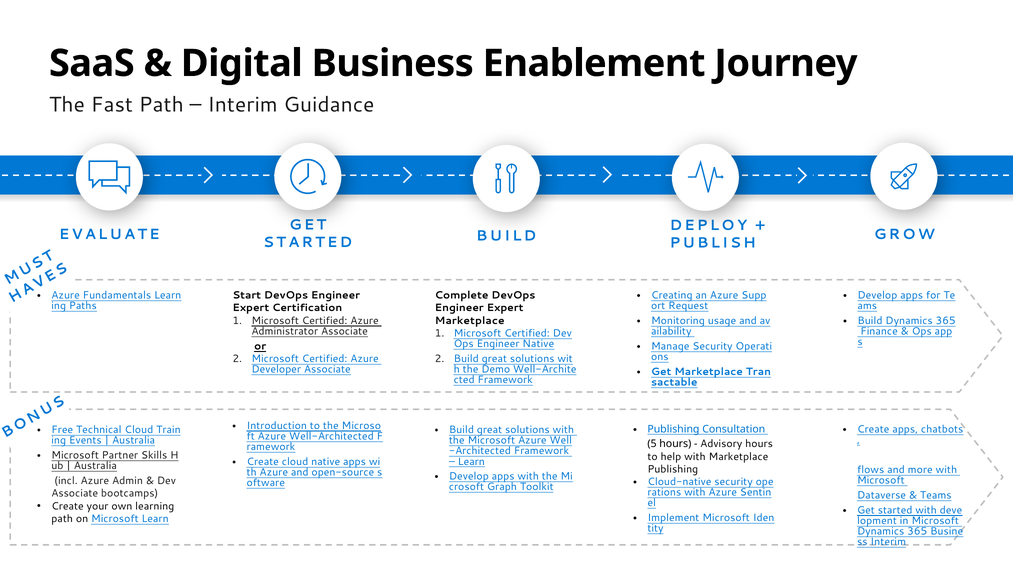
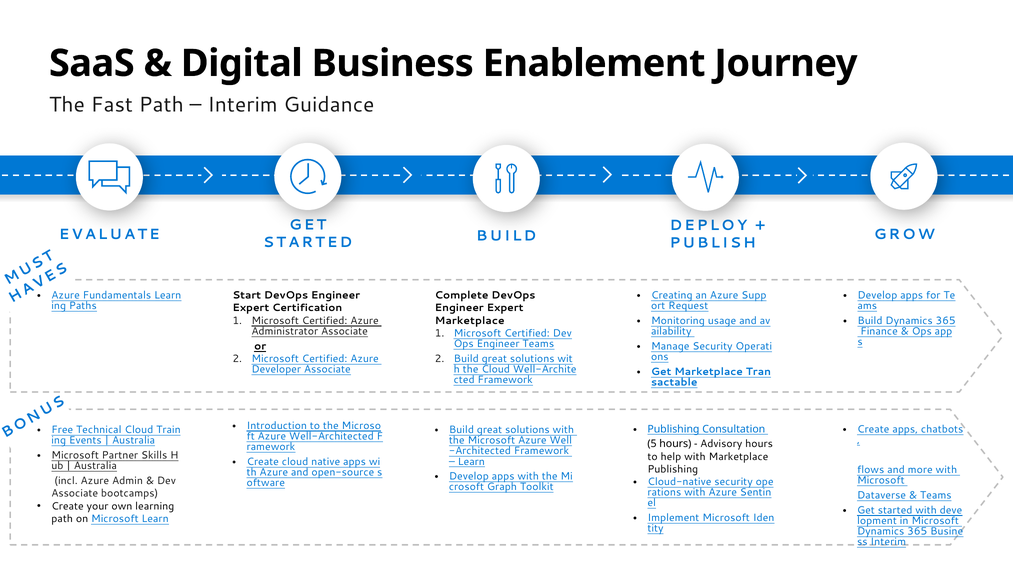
Engineer Native: Native -> Teams
the Demo: Demo -> Cloud
